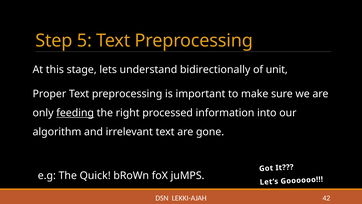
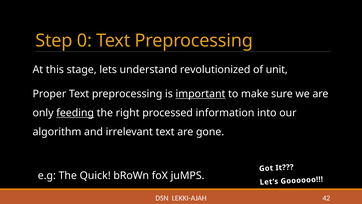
5: 5 -> 0
bidirectionally: bidirectionally -> revolutionized
important underline: none -> present
